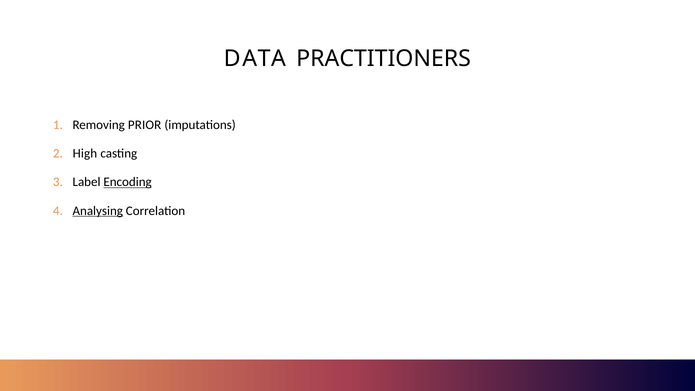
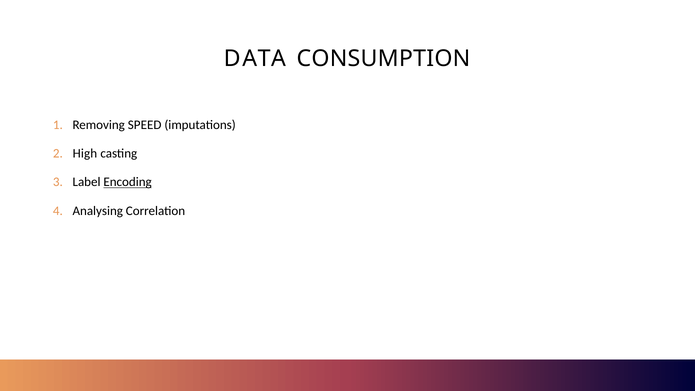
PRACTITIONERS: PRACTITIONERS -> CONSUMPTION
PRIOR: PRIOR -> SPEED
Analysing underline: present -> none
